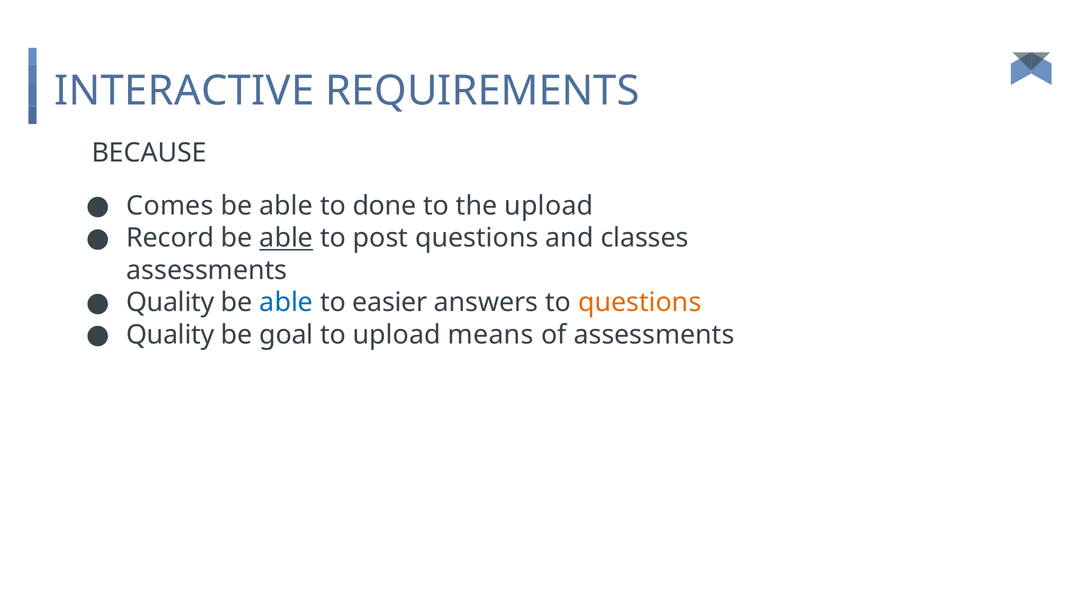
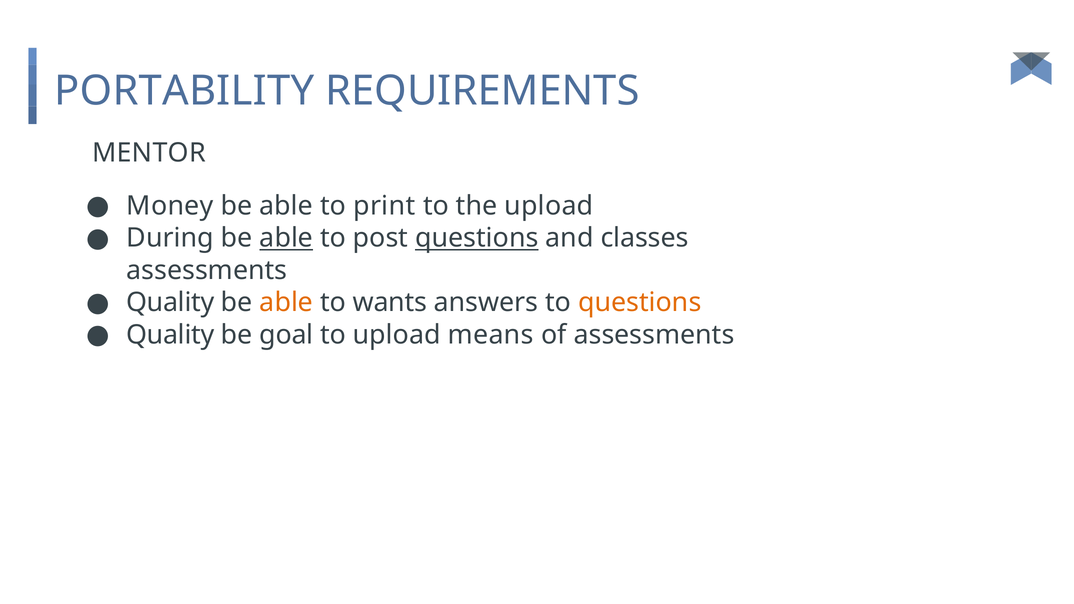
INTERACTIVE: INTERACTIVE -> PORTABILITY
BECAUSE: BECAUSE -> MENTOR
Comes: Comes -> Money
done: done -> print
Record: Record -> During
questions at (477, 238) underline: none -> present
able at (286, 303) colour: blue -> orange
easier: easier -> wants
